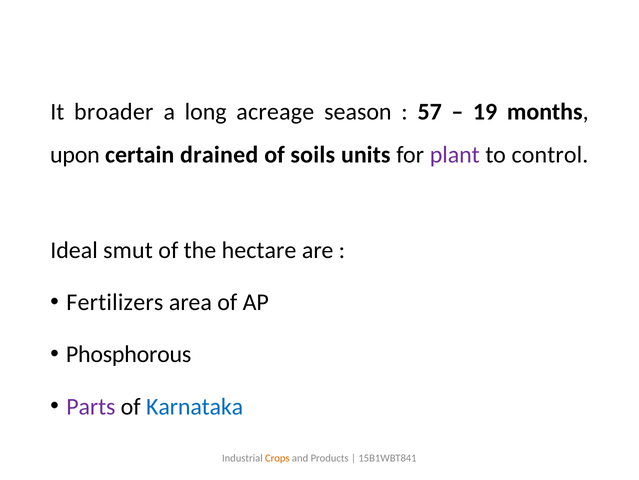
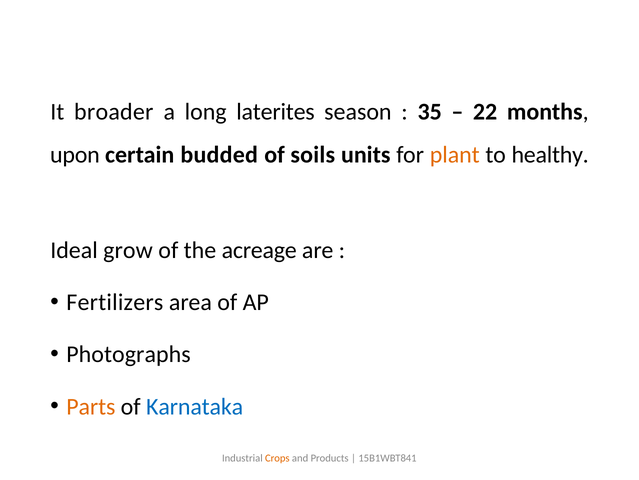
acreage: acreage -> laterites
57: 57 -> 35
19: 19 -> 22
drained: drained -> budded
plant colour: purple -> orange
control: control -> healthy
smut: smut -> grow
hectare: hectare -> acreage
Phosphorous: Phosphorous -> Photographs
Parts colour: purple -> orange
